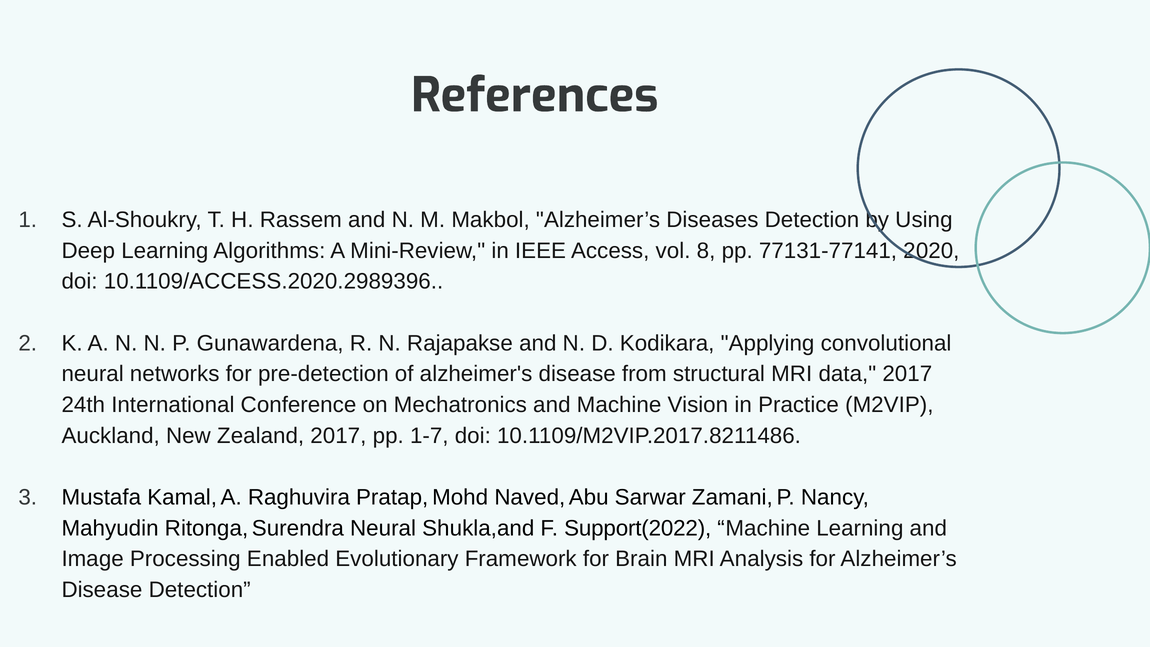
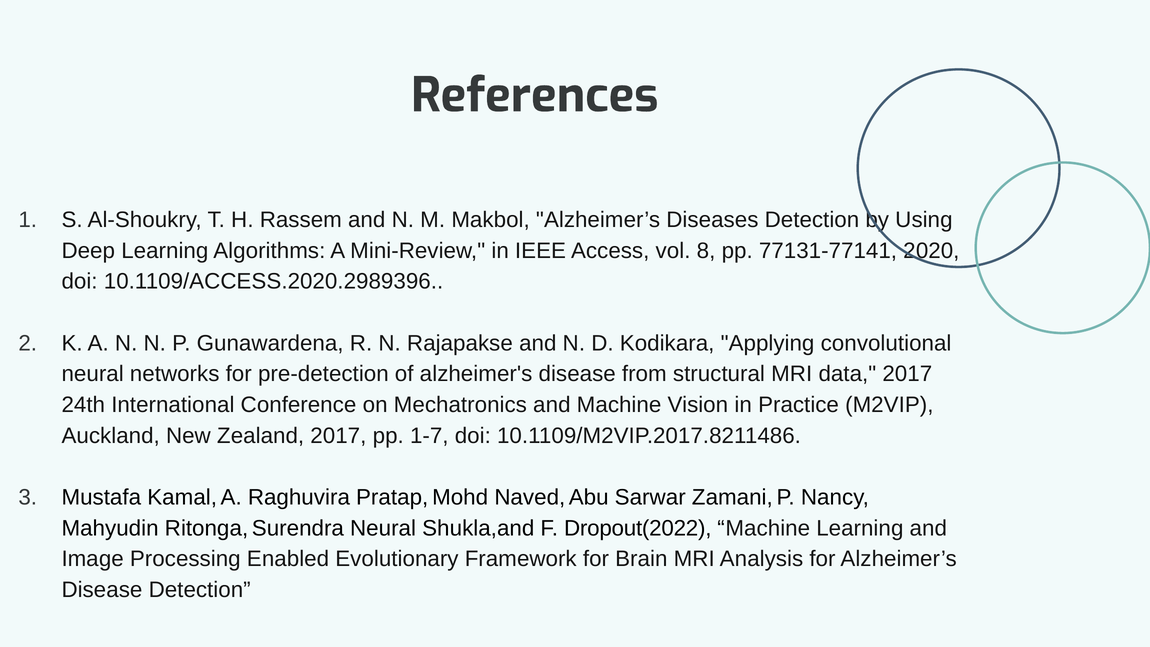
Support(2022: Support(2022 -> Dropout(2022
